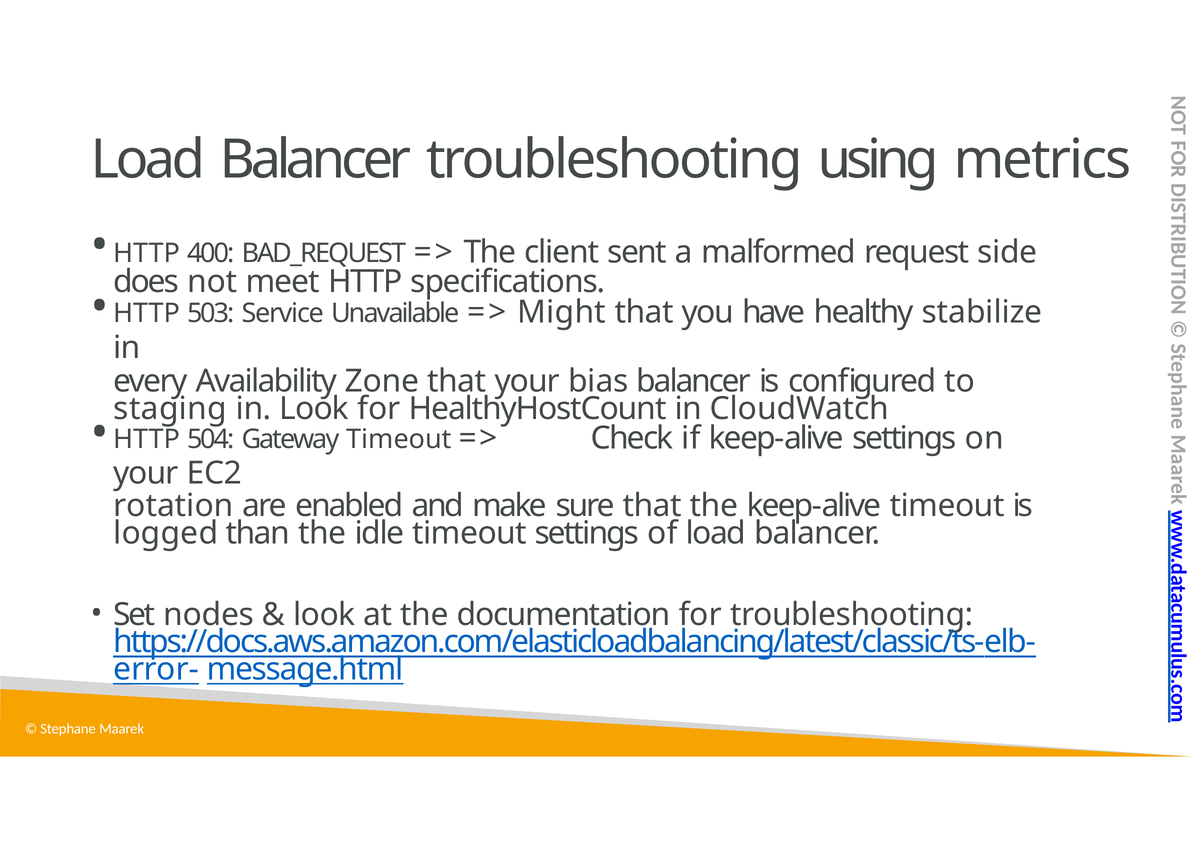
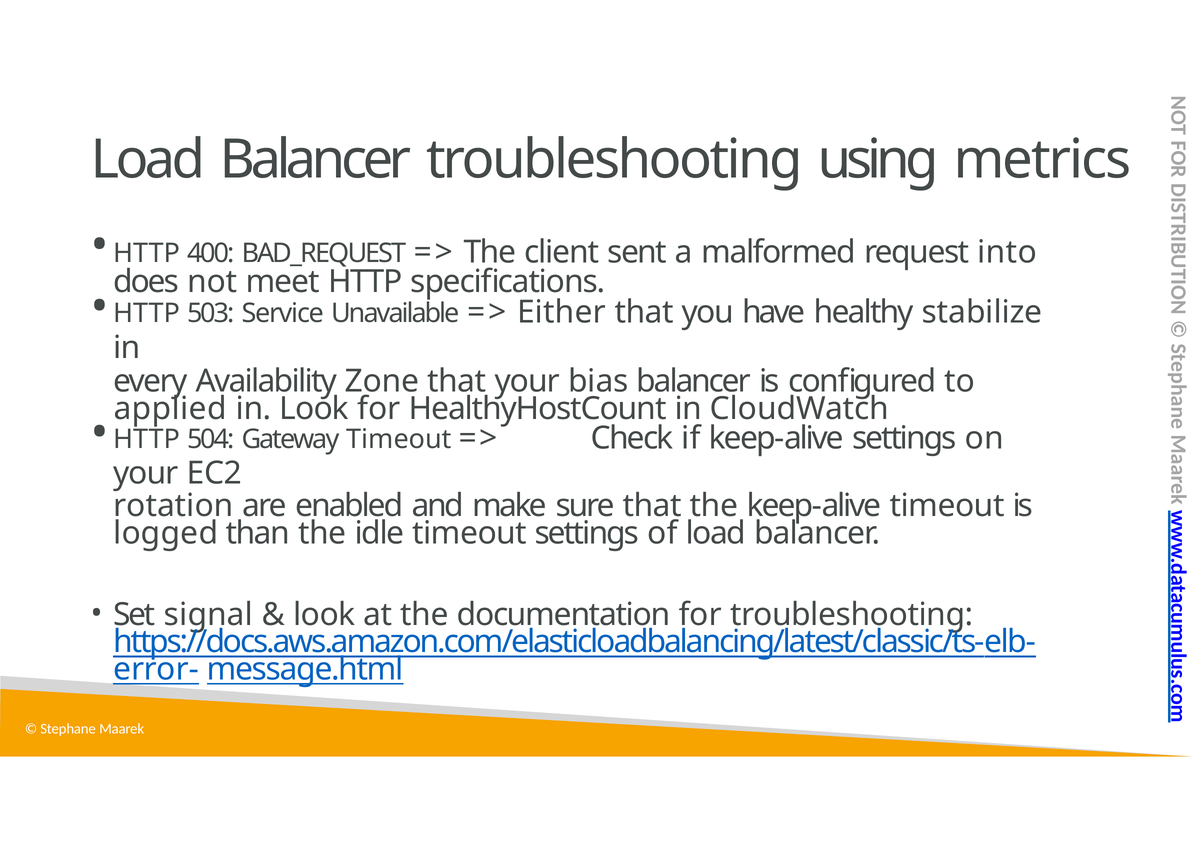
side: side -> into
Might: Might -> Either
staging: staging -> applied
nodes: nodes -> signal
